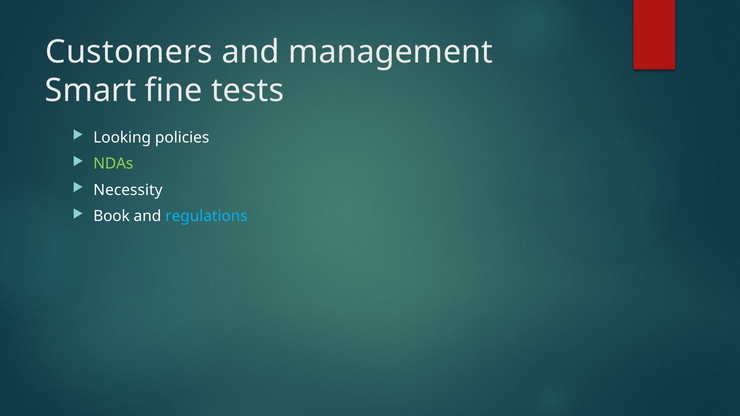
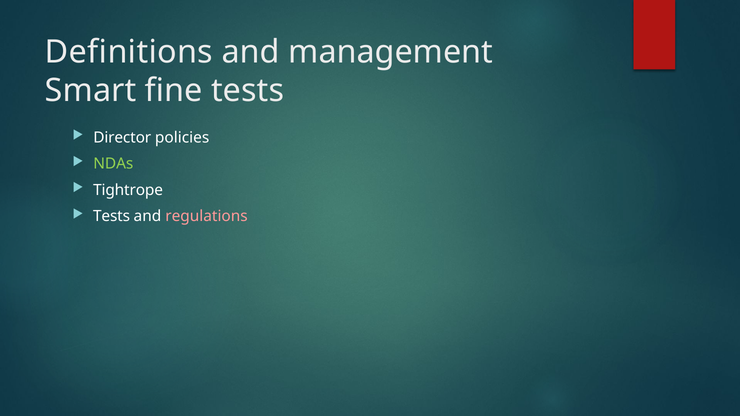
Customers: Customers -> Definitions
Looking: Looking -> Director
Necessity: Necessity -> Tightrope
Book at (112, 216): Book -> Tests
regulations colour: light blue -> pink
